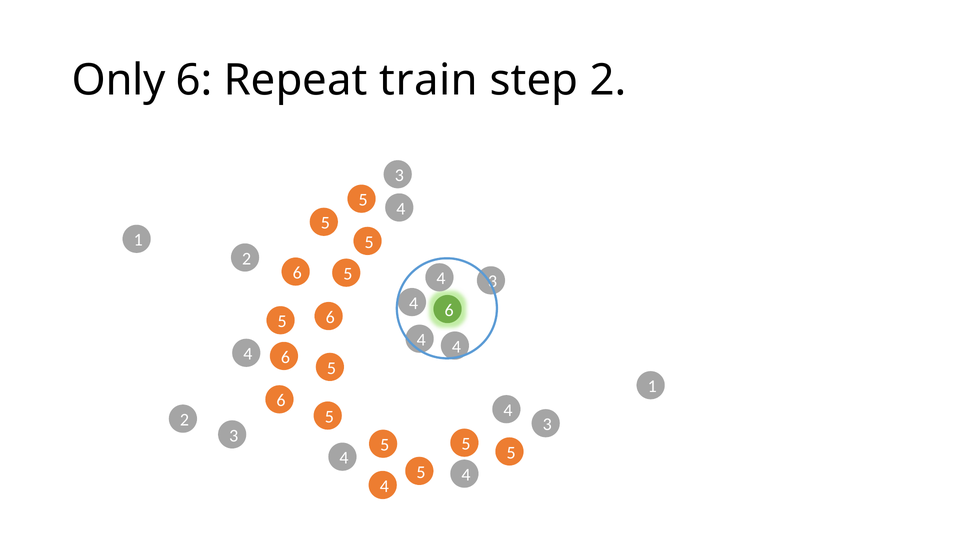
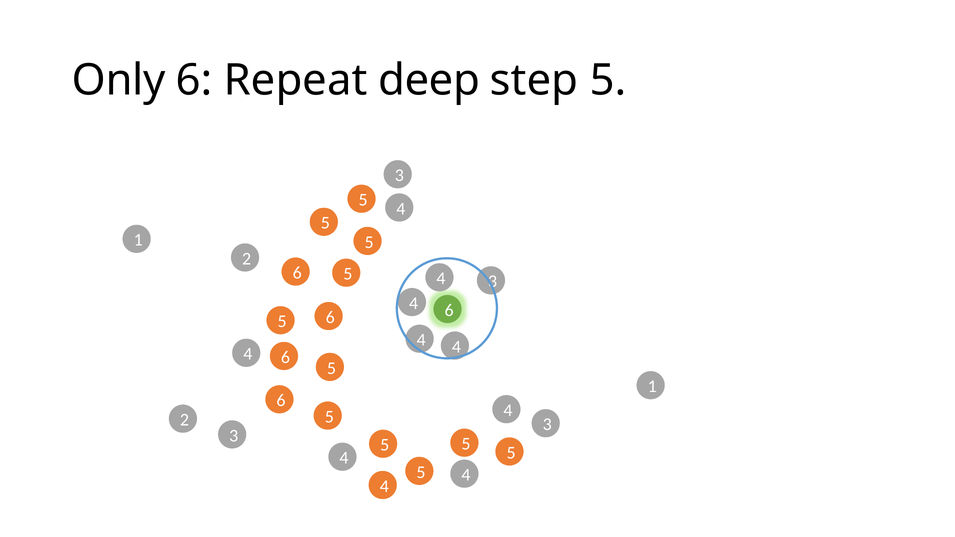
train: train -> deep
step 2: 2 -> 5
